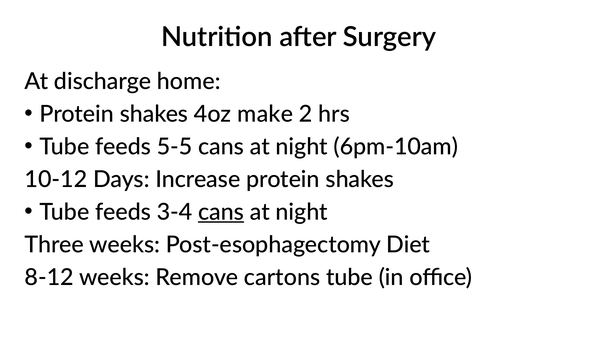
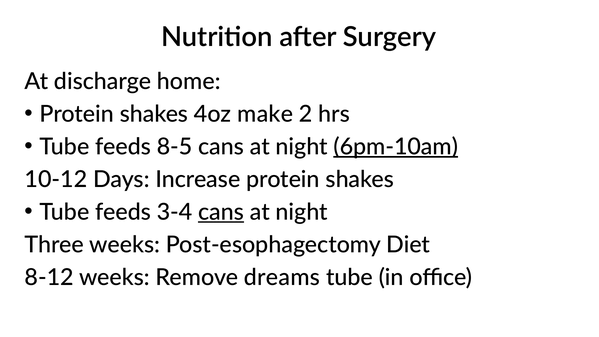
5-5: 5-5 -> 8-5
6pm-10am underline: none -> present
cartons: cartons -> dreams
